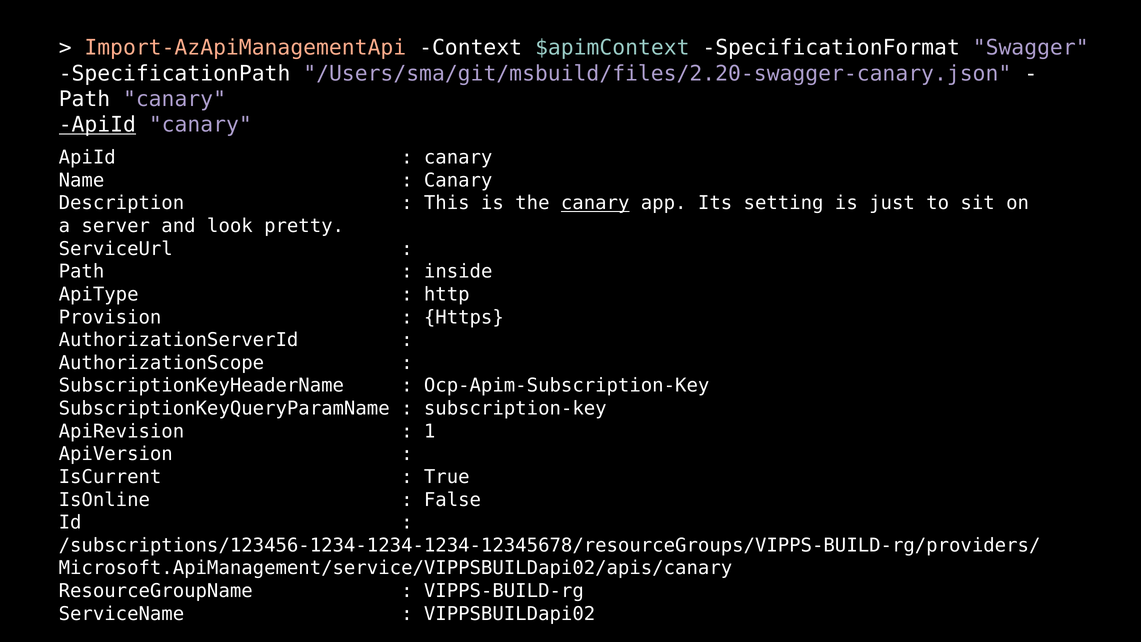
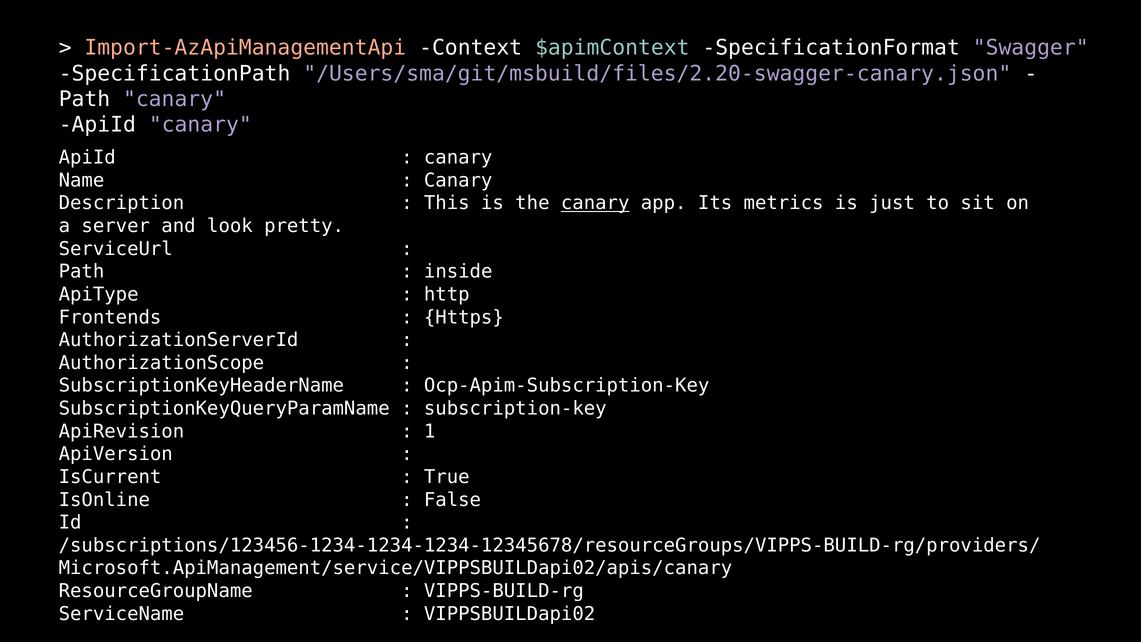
ApiId at (97, 125) underline: present -> none
setting: setting -> metrics
Provision: Provision -> Frontends
